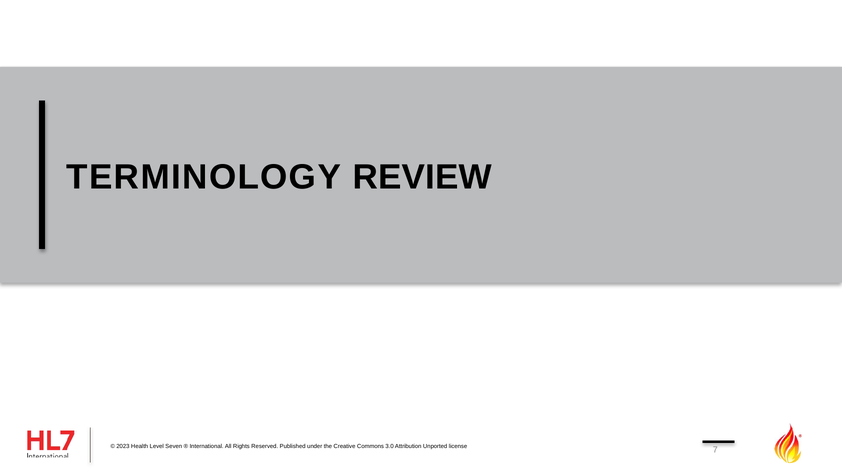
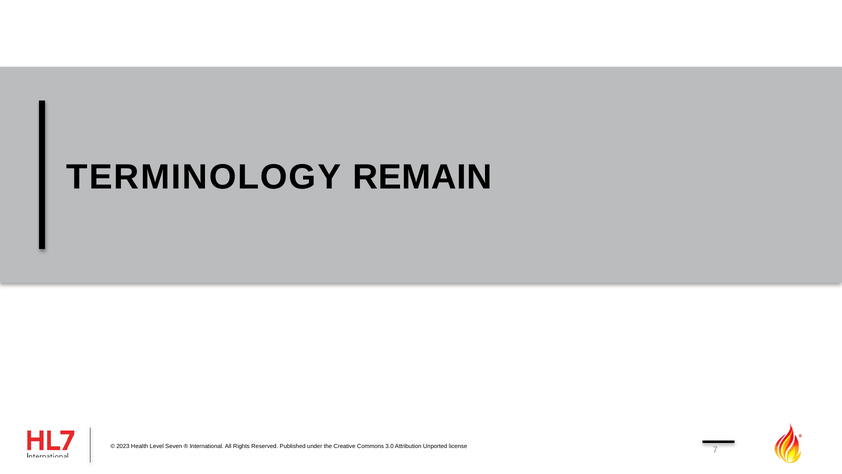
REVIEW: REVIEW -> REMAIN
